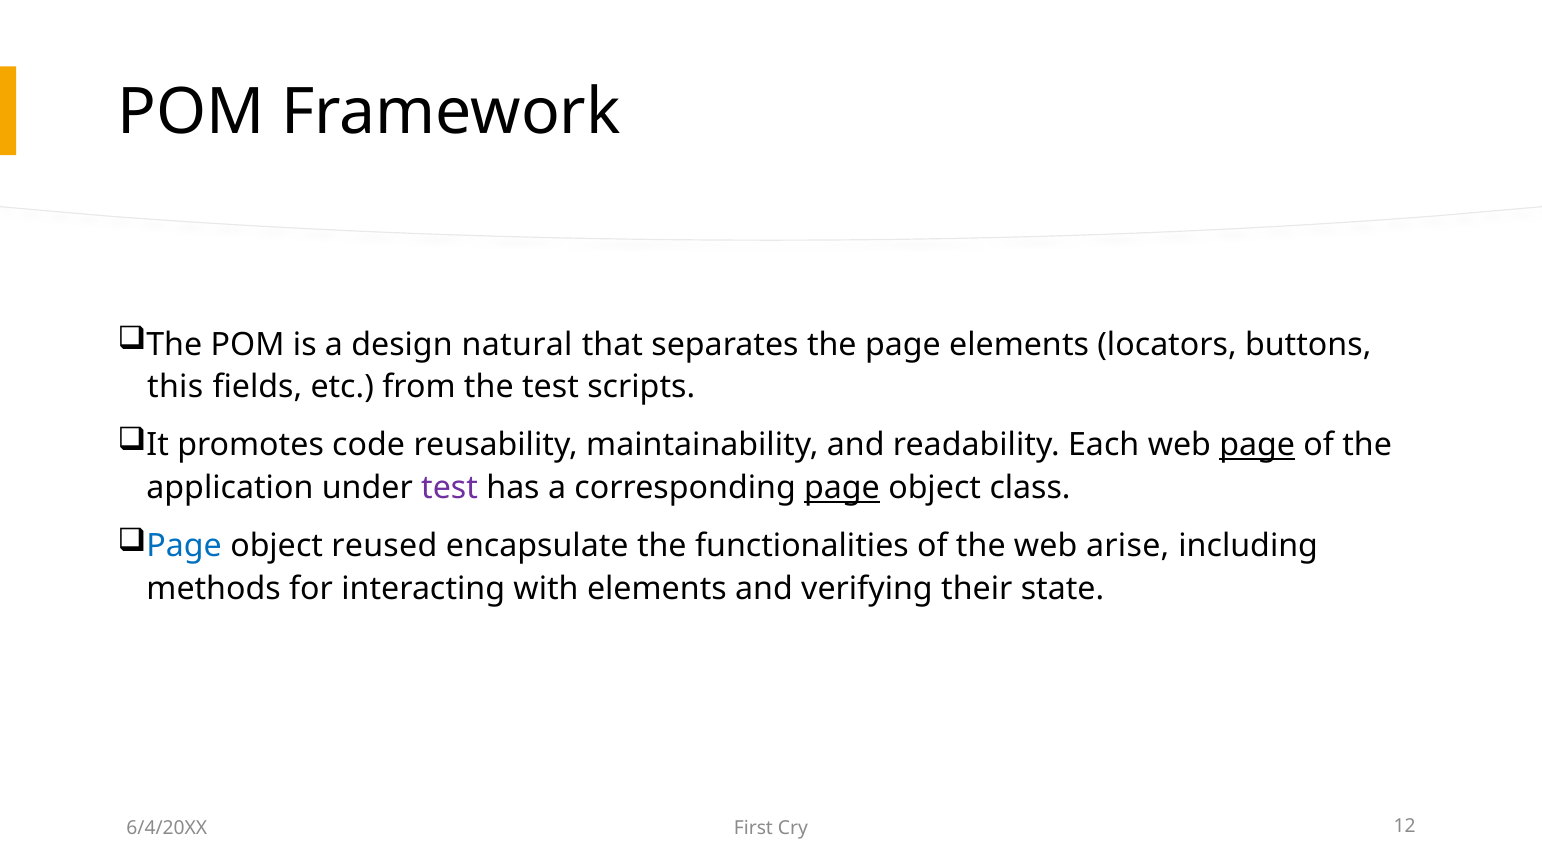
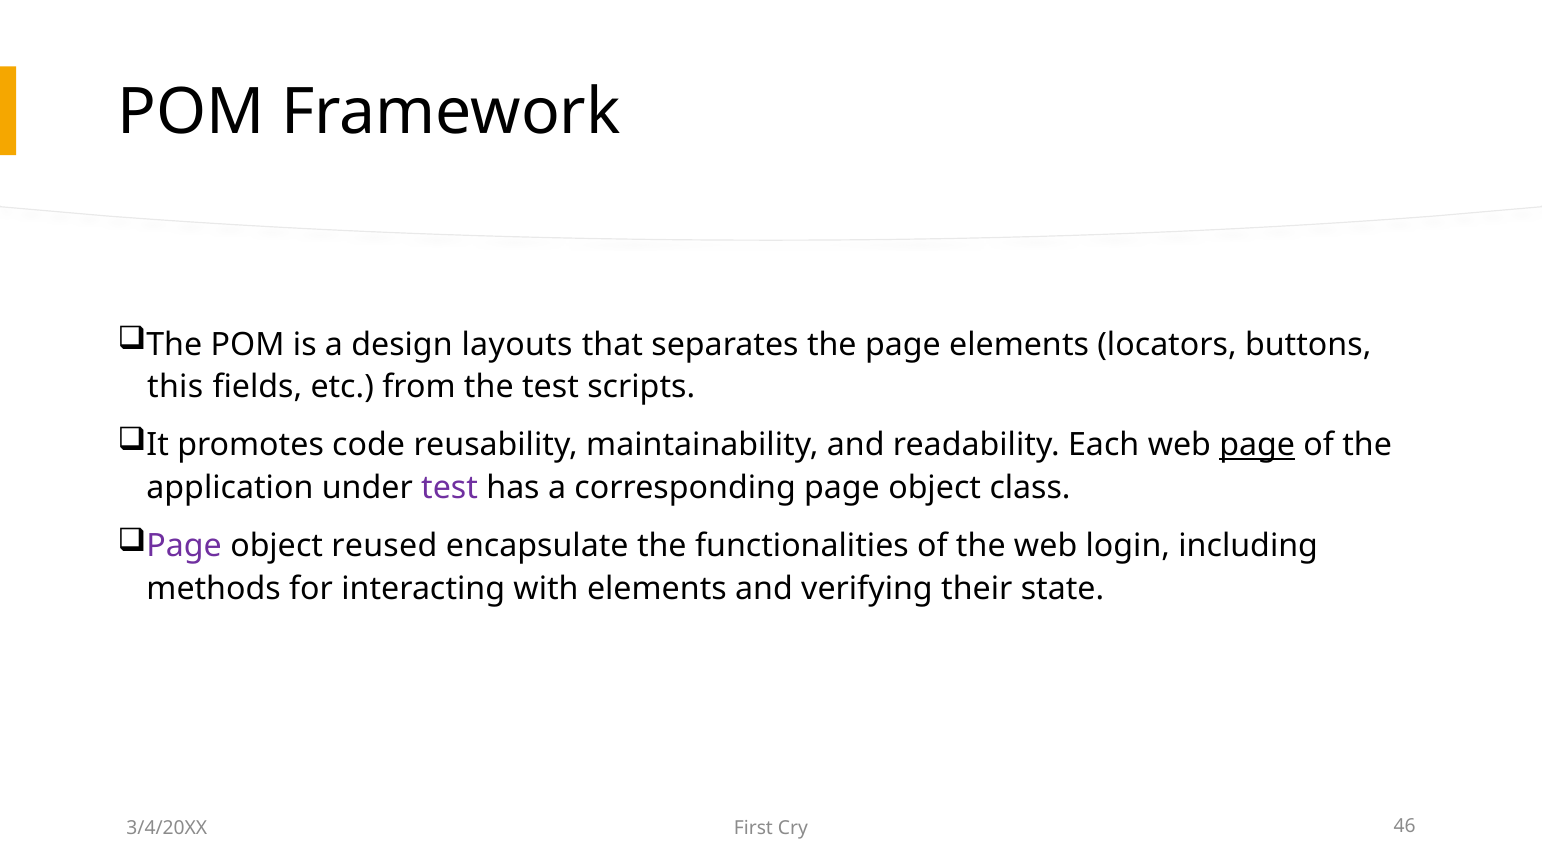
natural: natural -> layouts
page at (842, 488) underline: present -> none
Page at (184, 546) colour: blue -> purple
arise: arise -> login
6/4/20XX: 6/4/20XX -> 3/4/20XX
12: 12 -> 46
